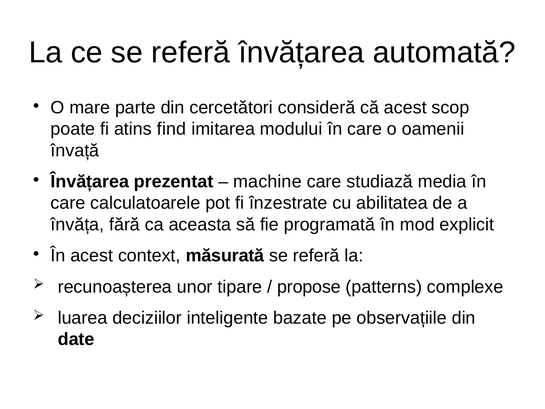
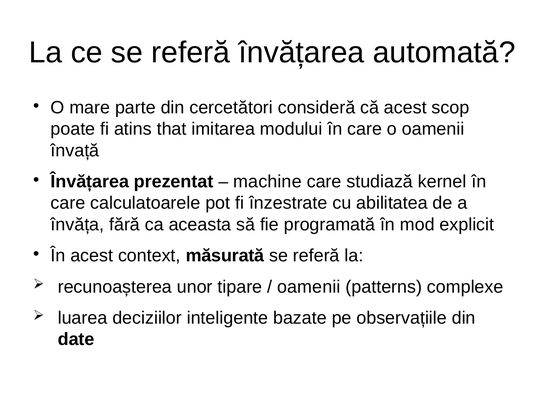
find: find -> that
media: media -> kernel
propose at (309, 287): propose -> oamenii
